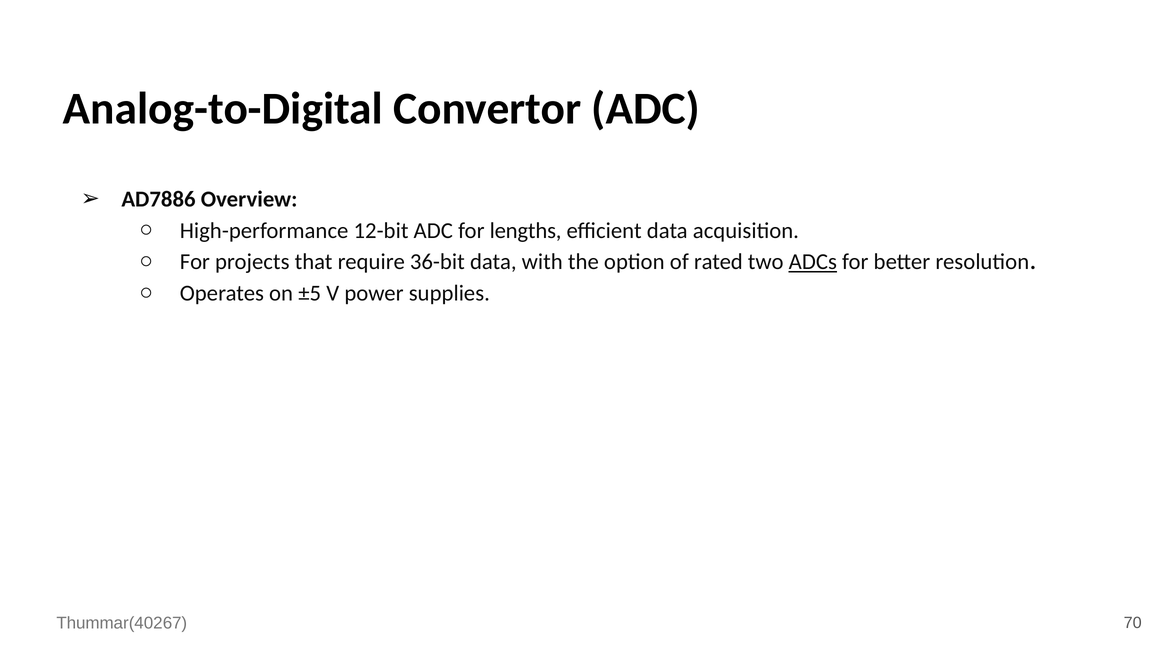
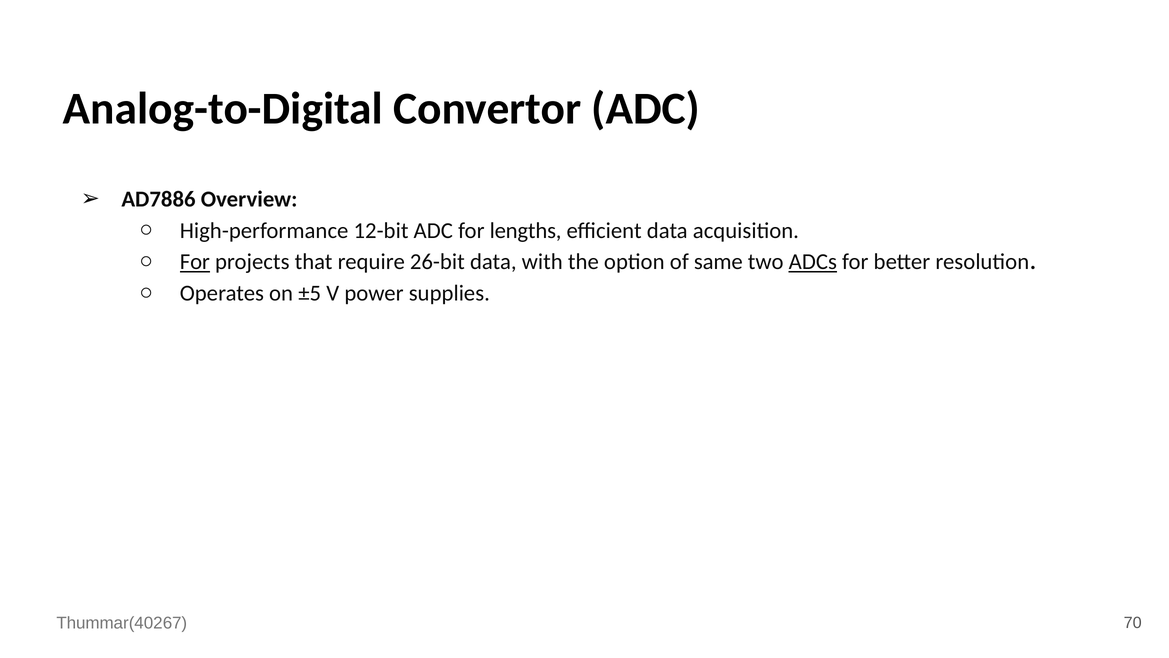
For at (195, 262) underline: none -> present
36-bit: 36-bit -> 26-bit
rated: rated -> same
